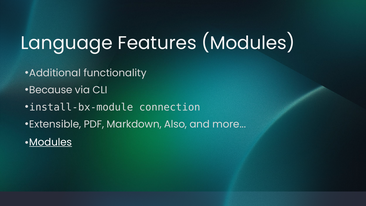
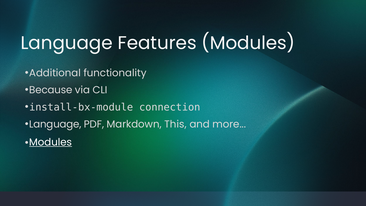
Extensible at (55, 124): Extensible -> Language
Also: Also -> This
